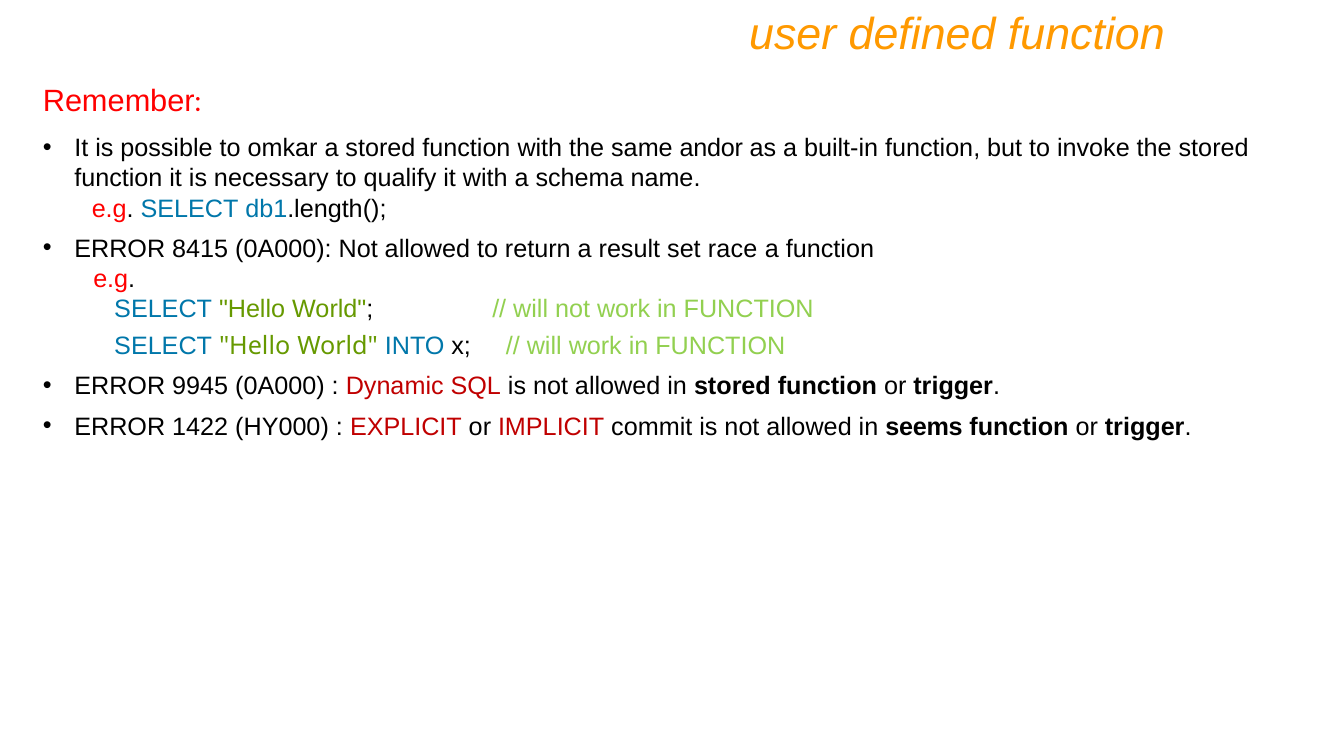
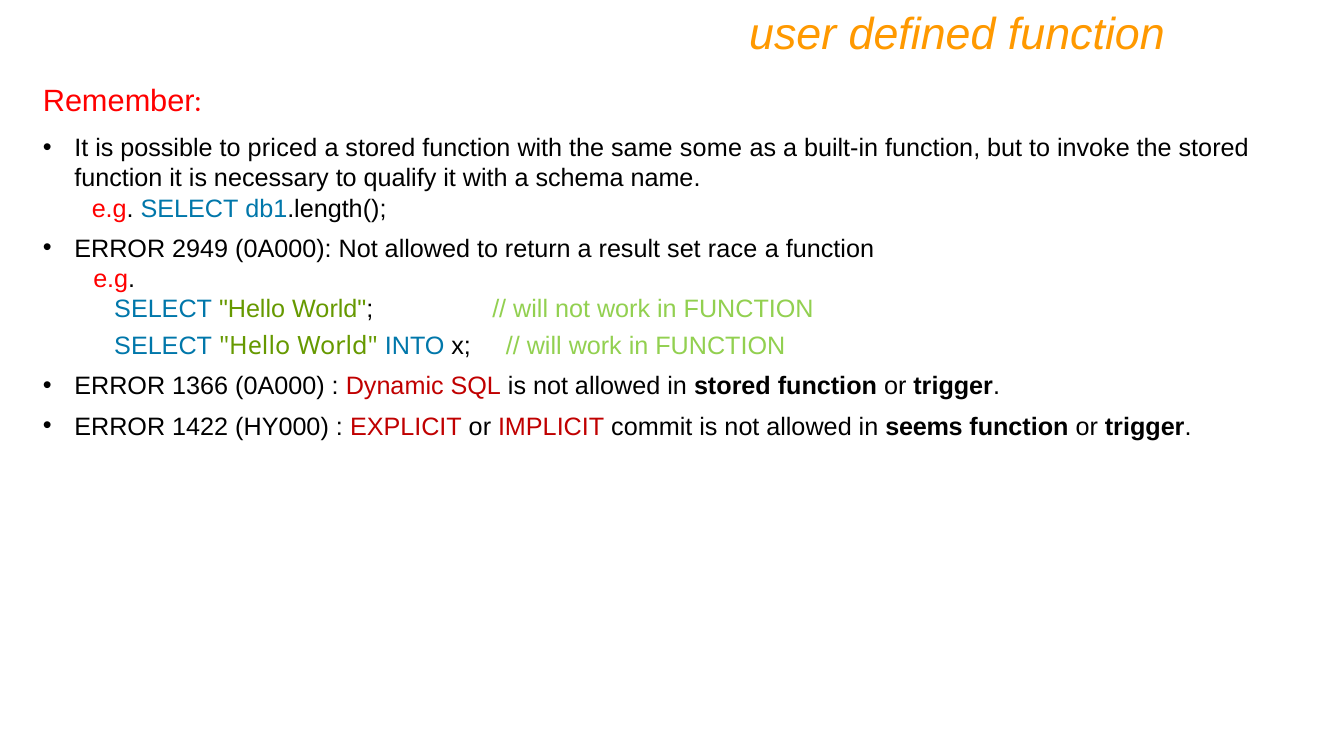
omkar: omkar -> priced
andor: andor -> some
8415: 8415 -> 2949
9945: 9945 -> 1366
